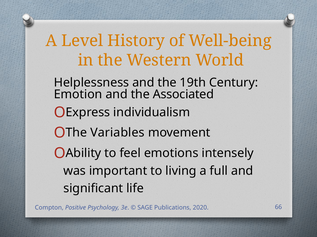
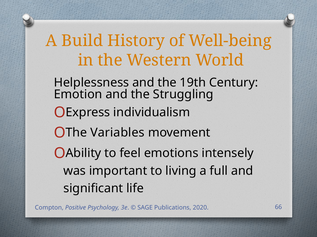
Level: Level -> Build
Associated: Associated -> Struggling
